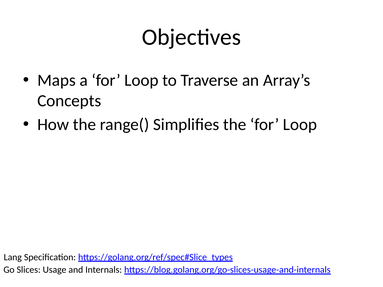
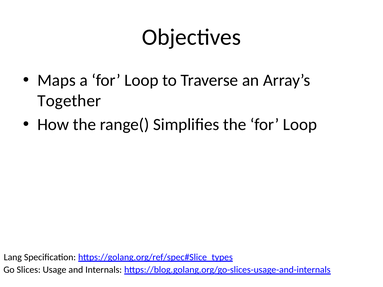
Concepts: Concepts -> Together
